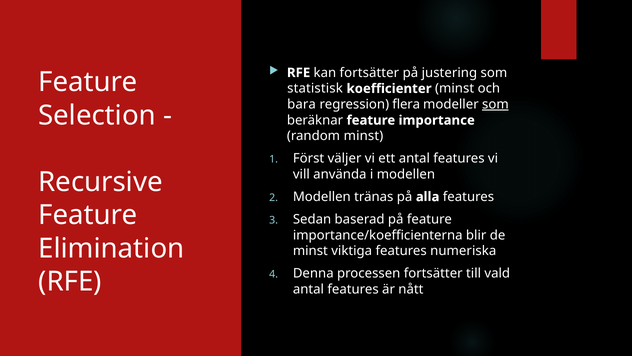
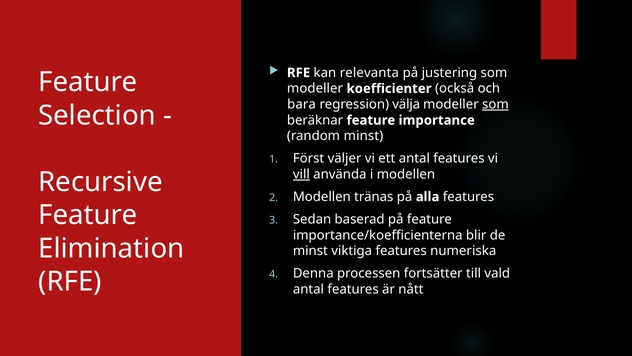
kan fortsätter: fortsätter -> relevanta
statistisk at (315, 88): statistisk -> modeller
koefficienter minst: minst -> också
flera: flera -> välja
vill underline: none -> present
